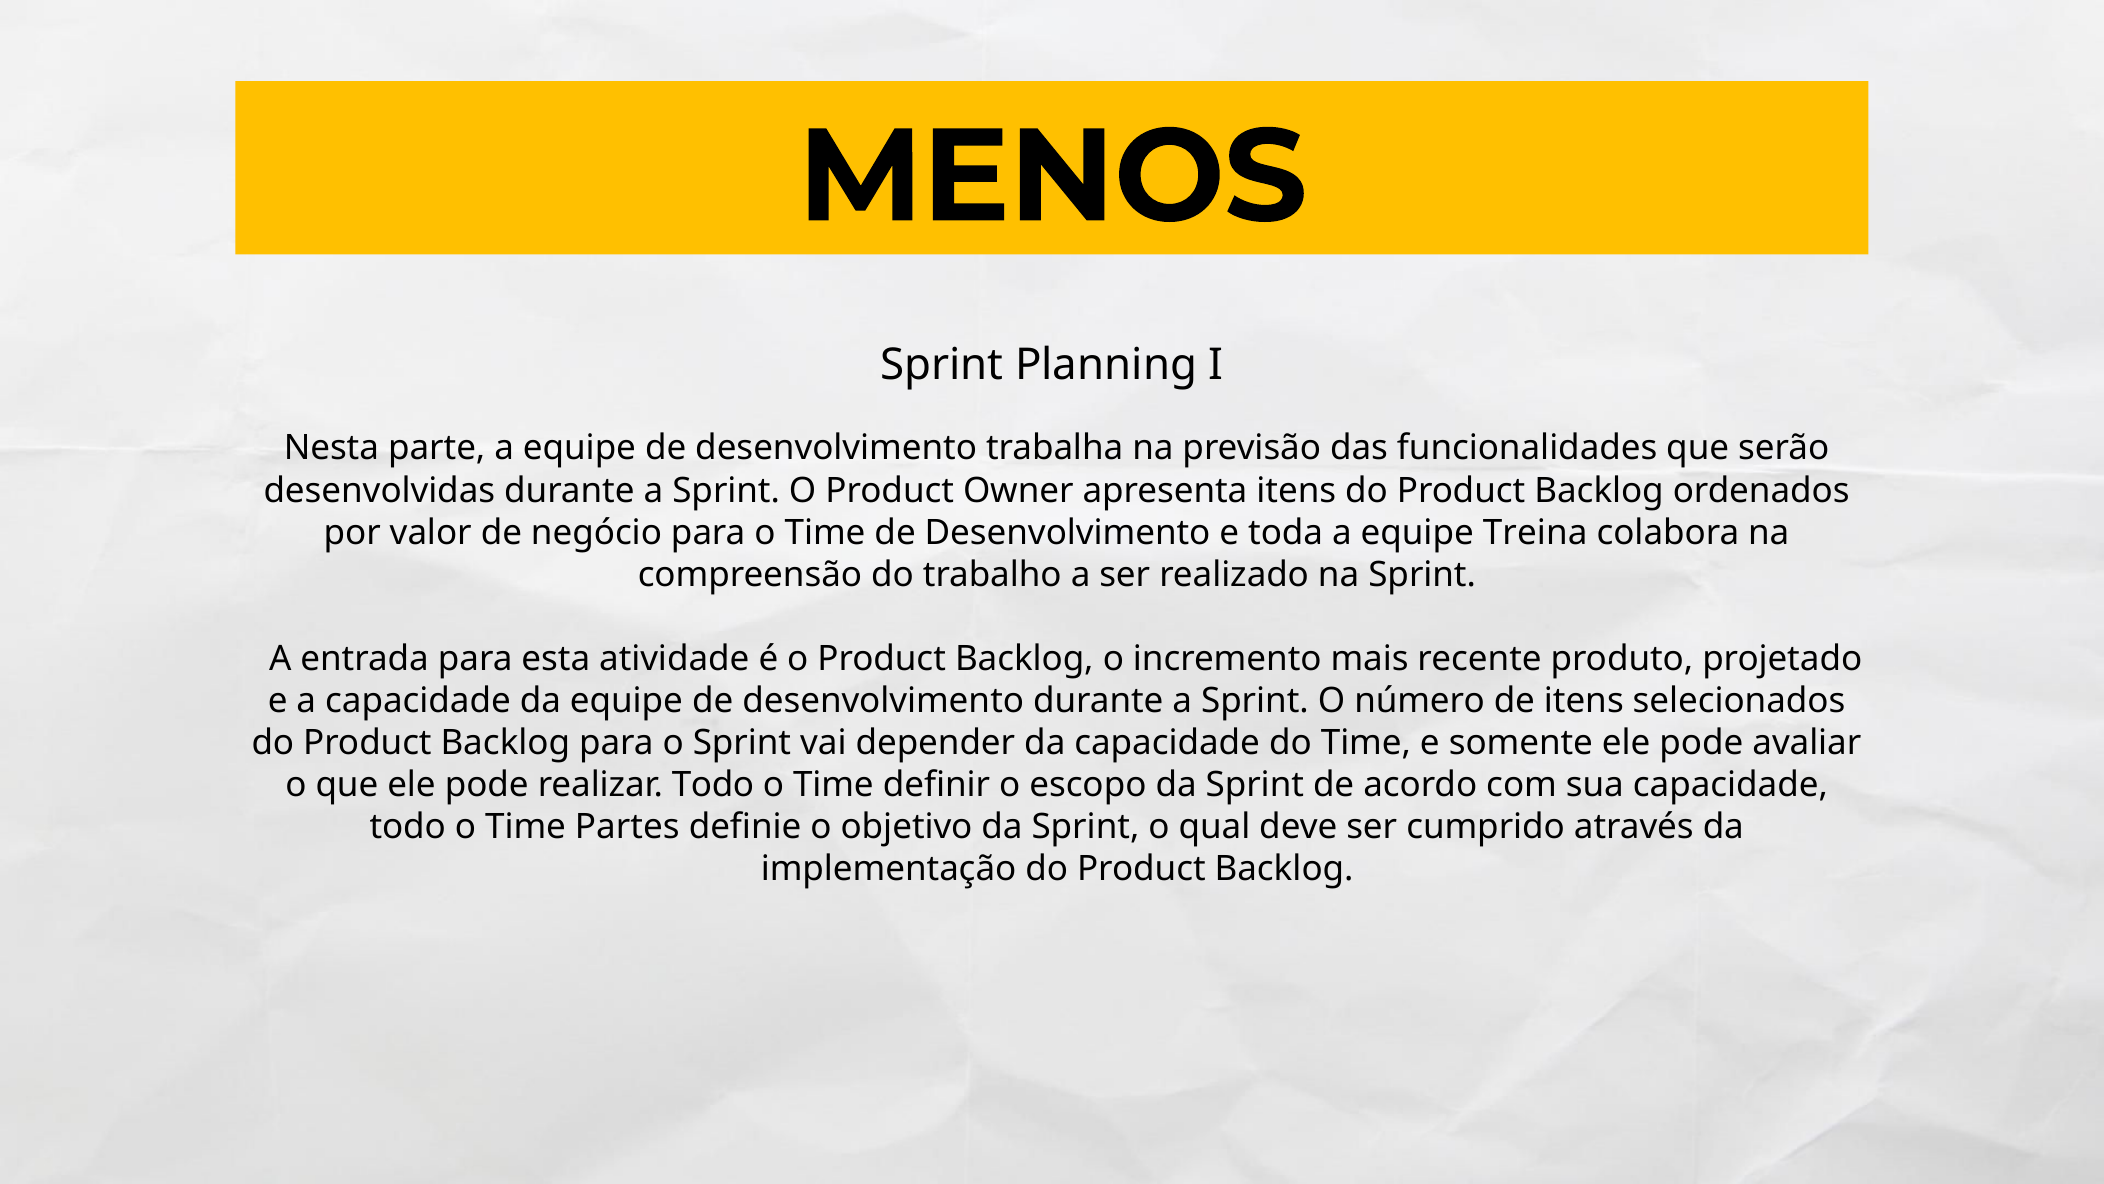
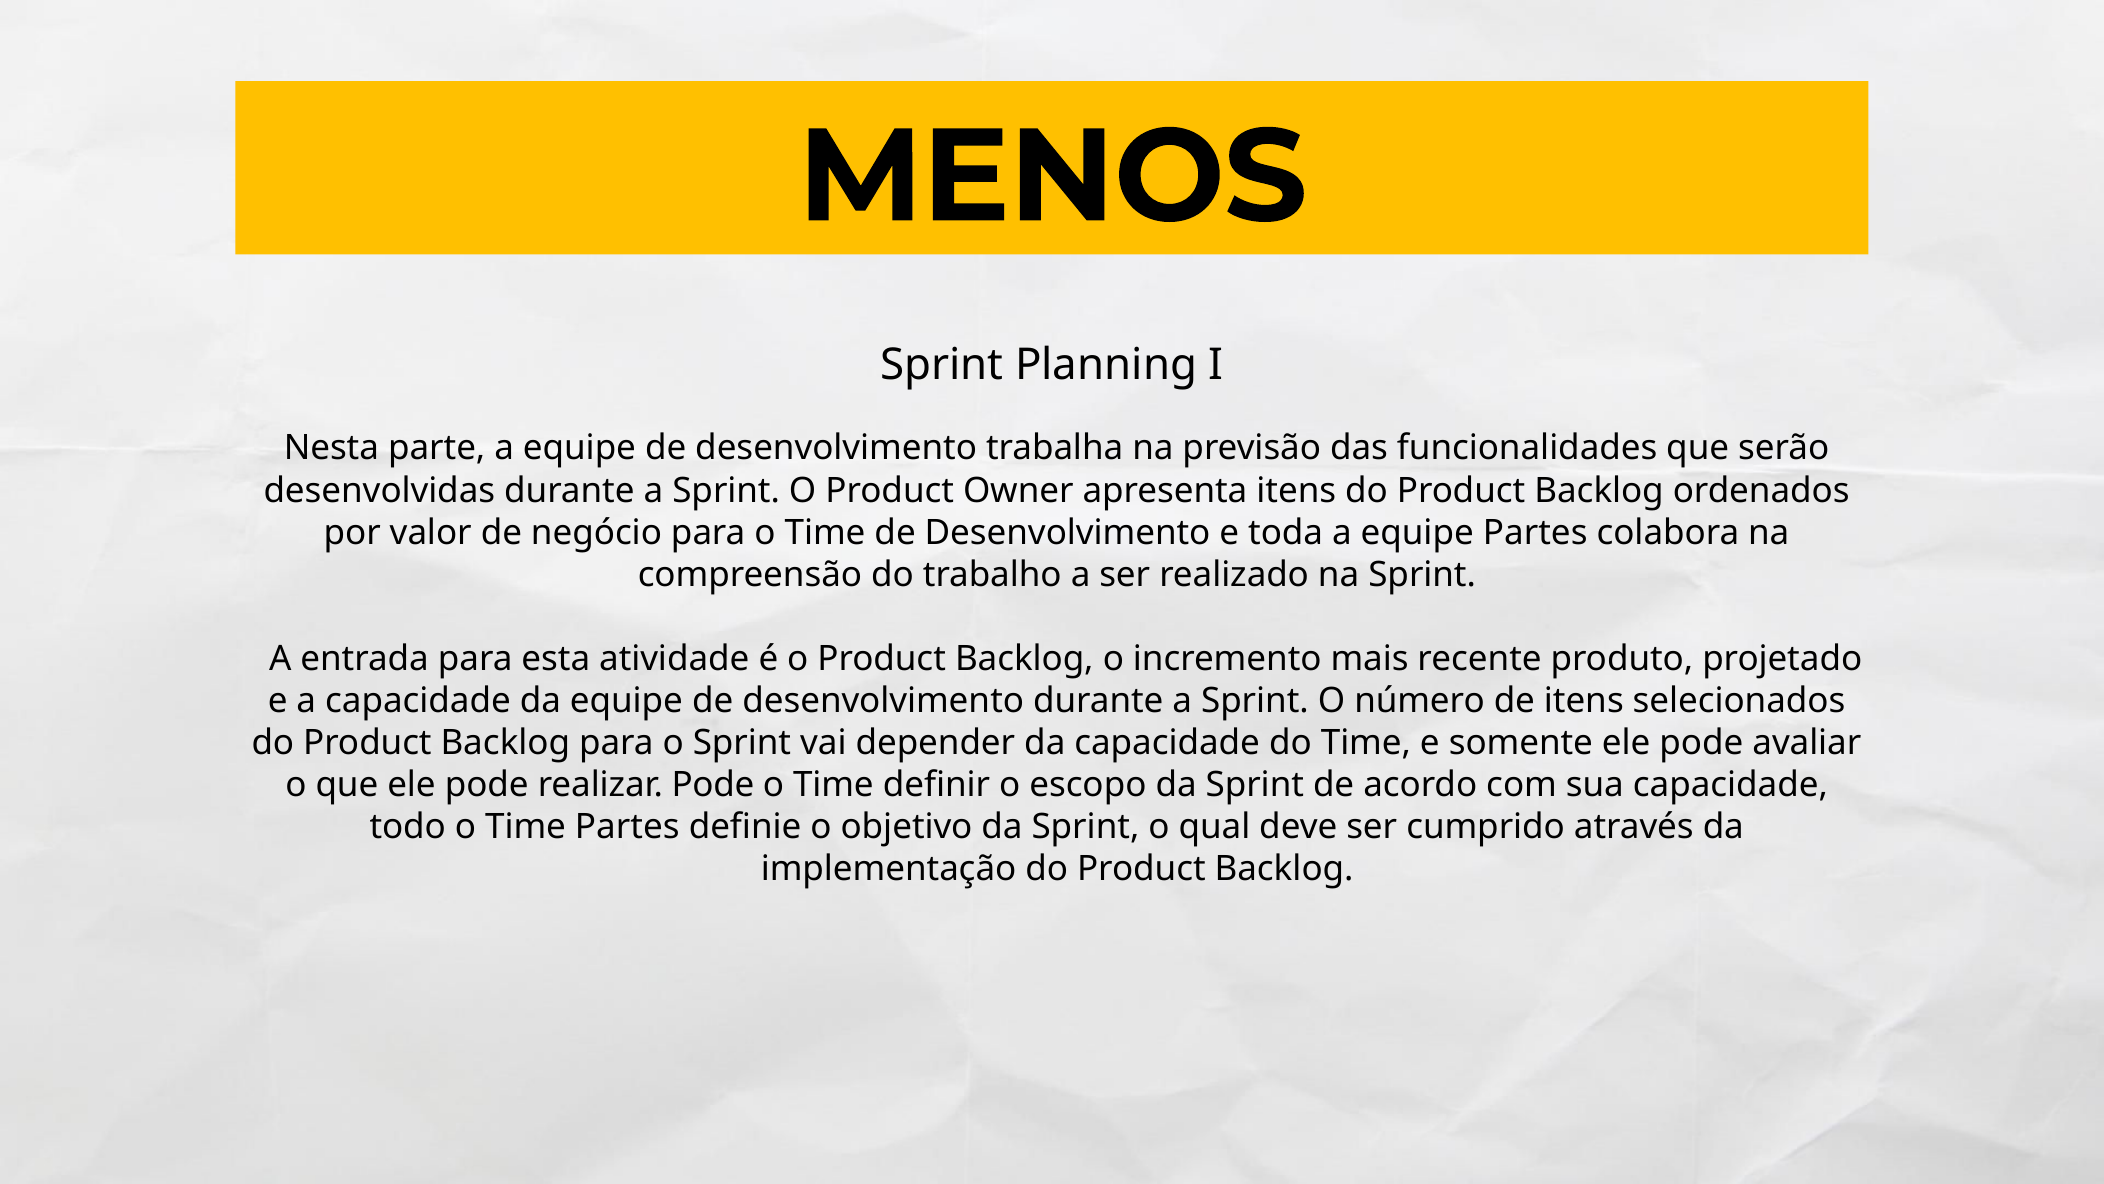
equipe Treina: Treina -> Partes
realizar Todo: Todo -> Pode
